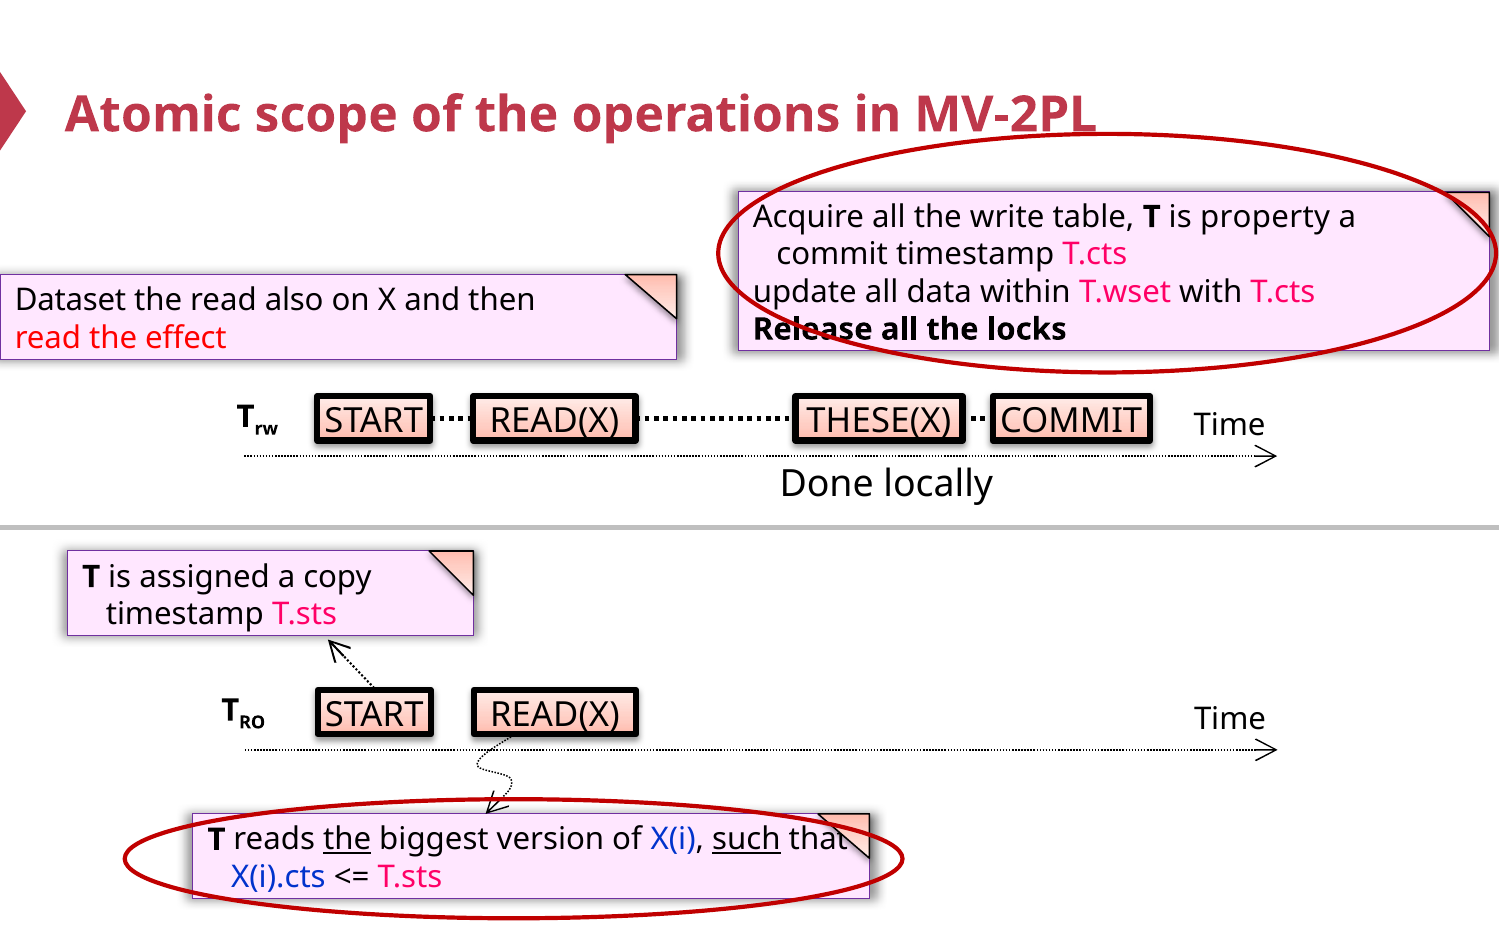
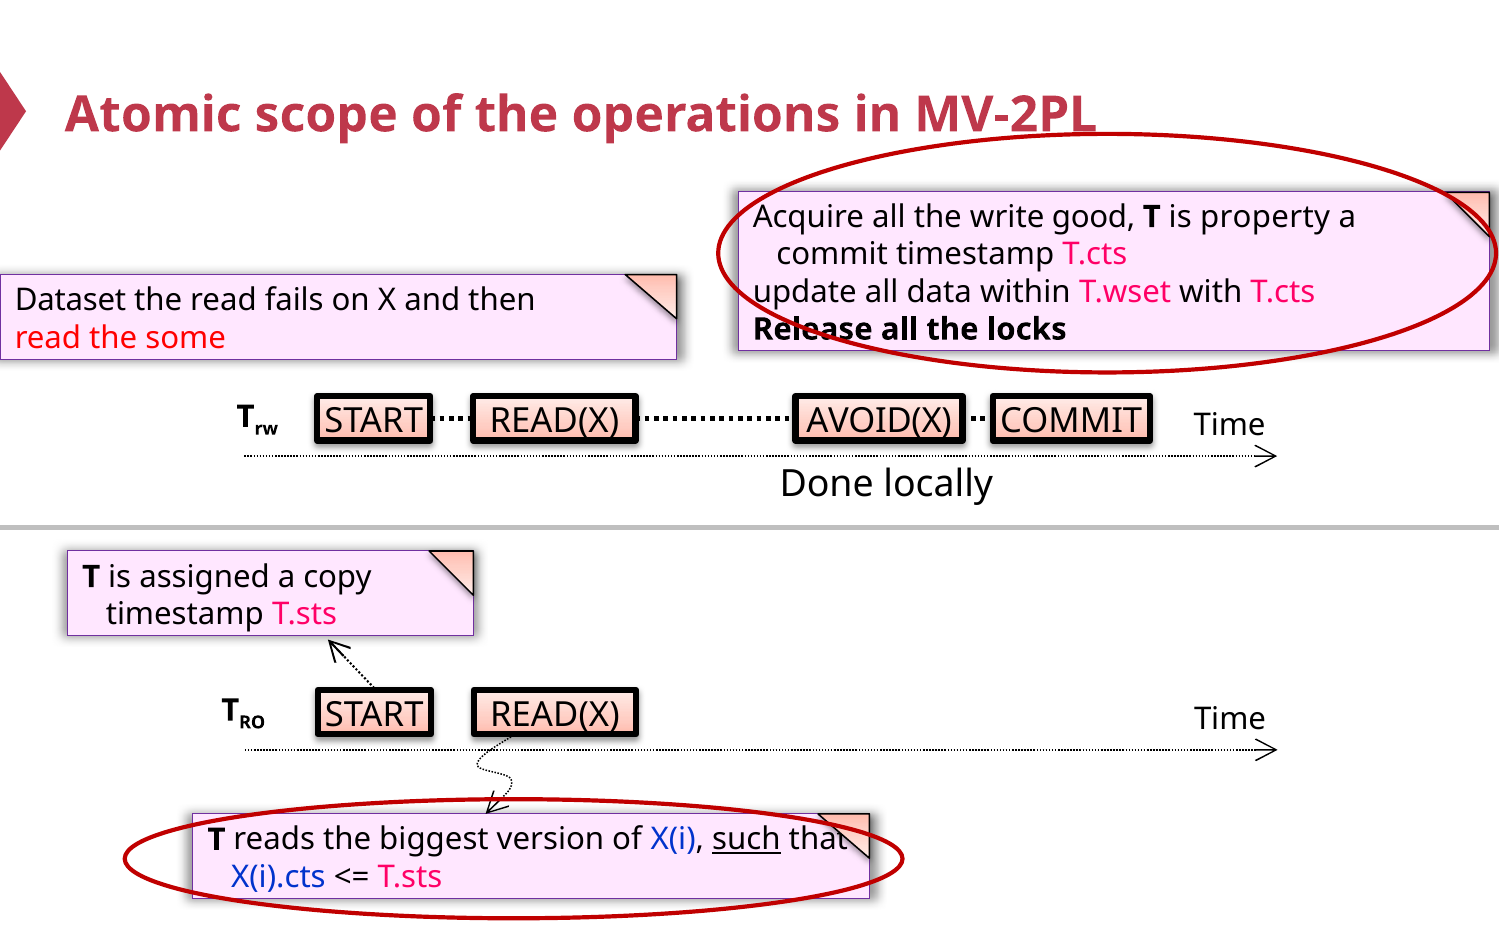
table: table -> good
also: also -> fails
effect: effect -> some
THESE(X: THESE(X -> AVOID(X
the at (347, 840) underline: present -> none
